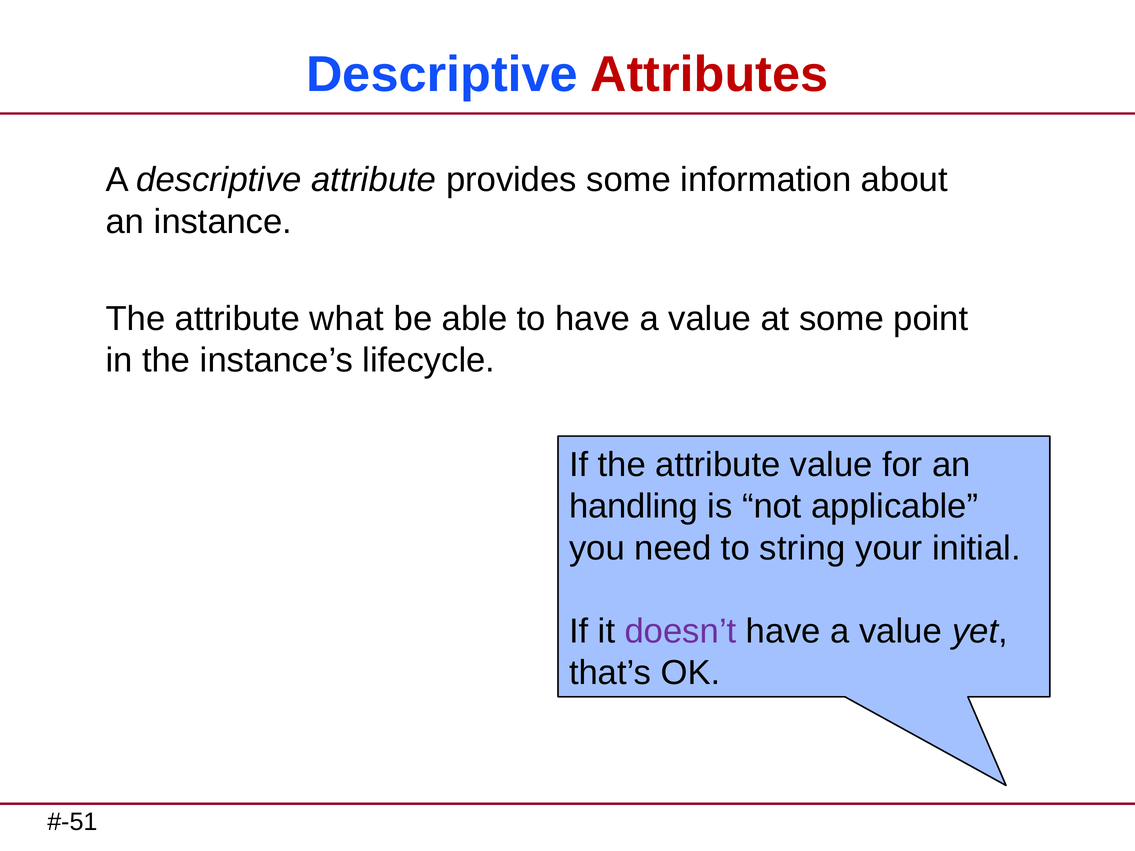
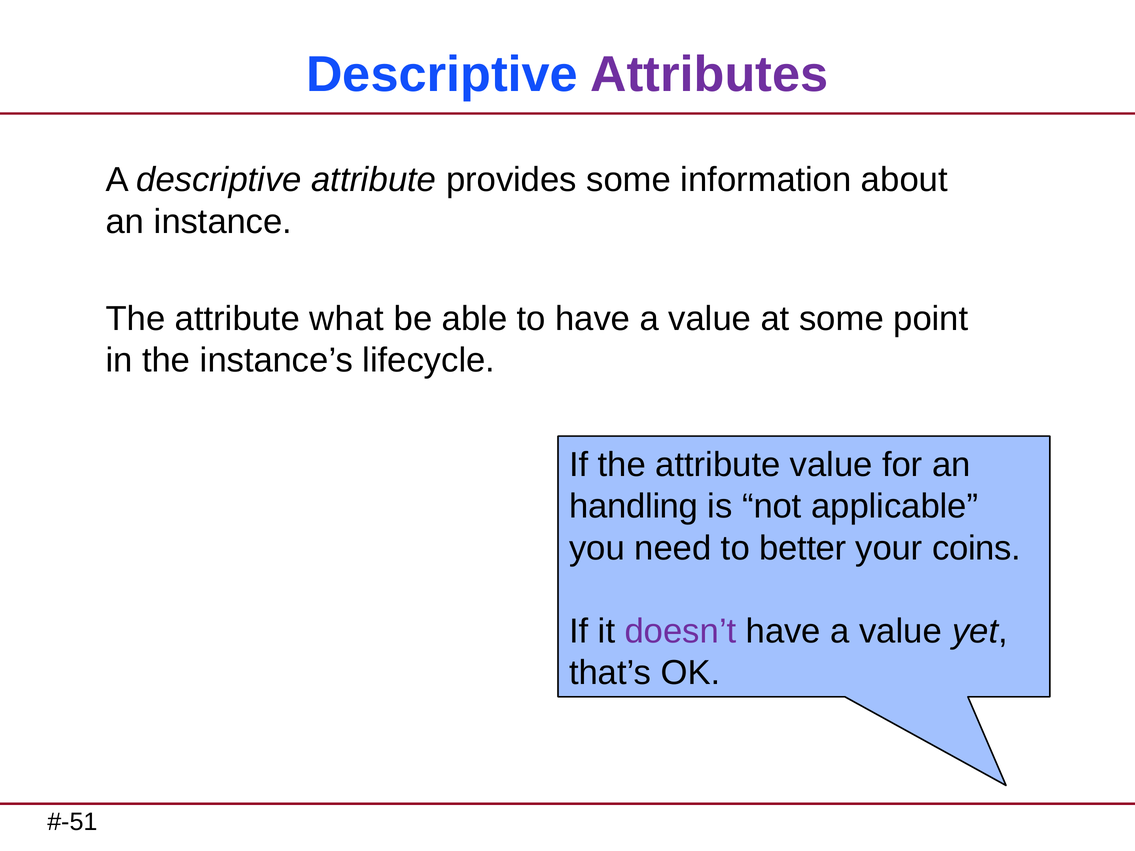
Attributes colour: red -> purple
string: string -> better
initial: initial -> coins
